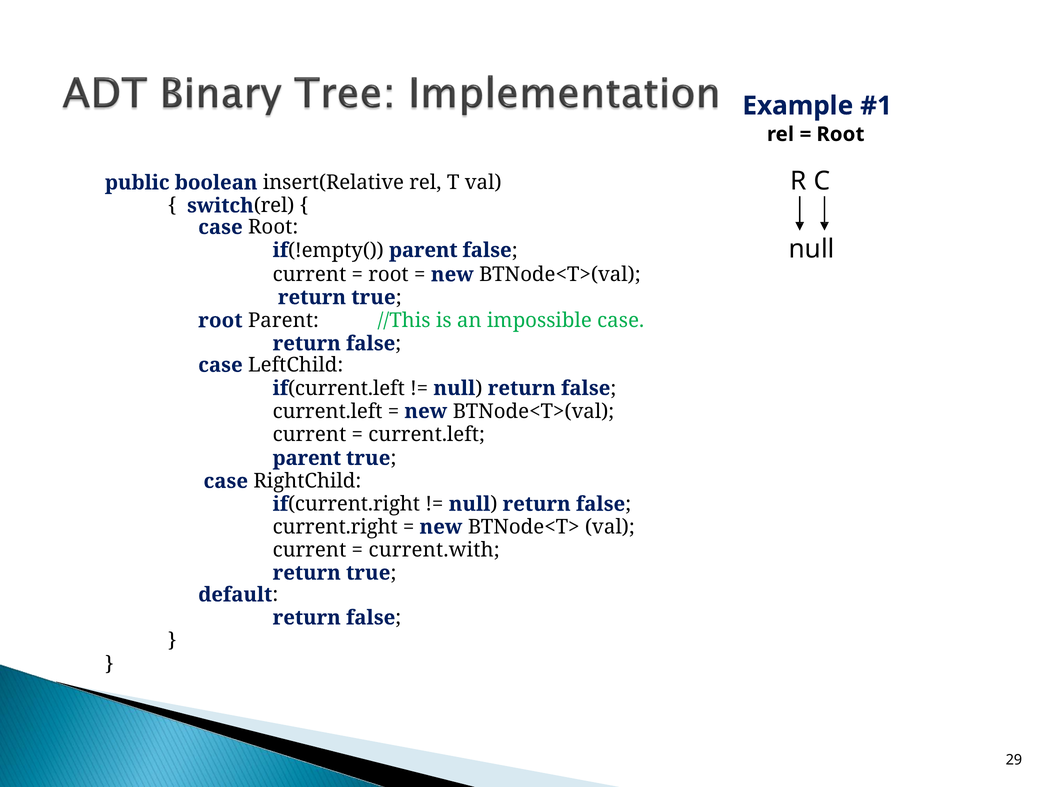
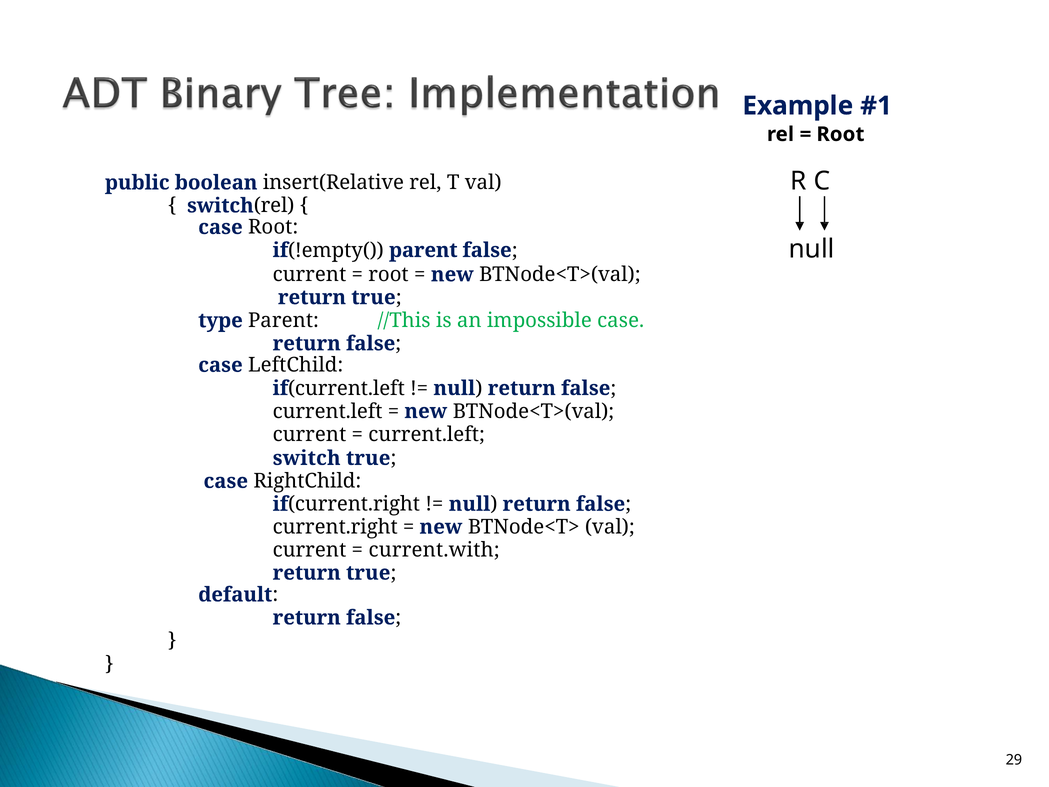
root at (220, 320): root -> type
parent at (307, 458): parent -> switch
